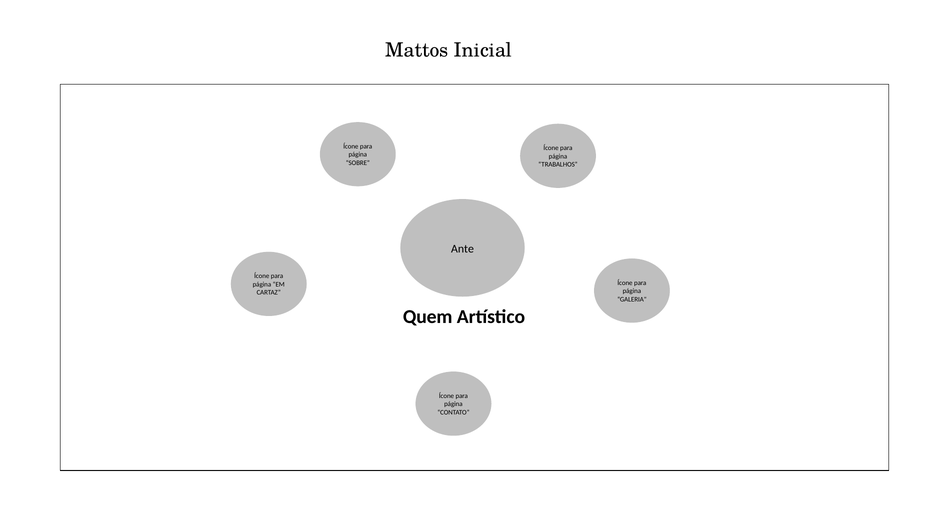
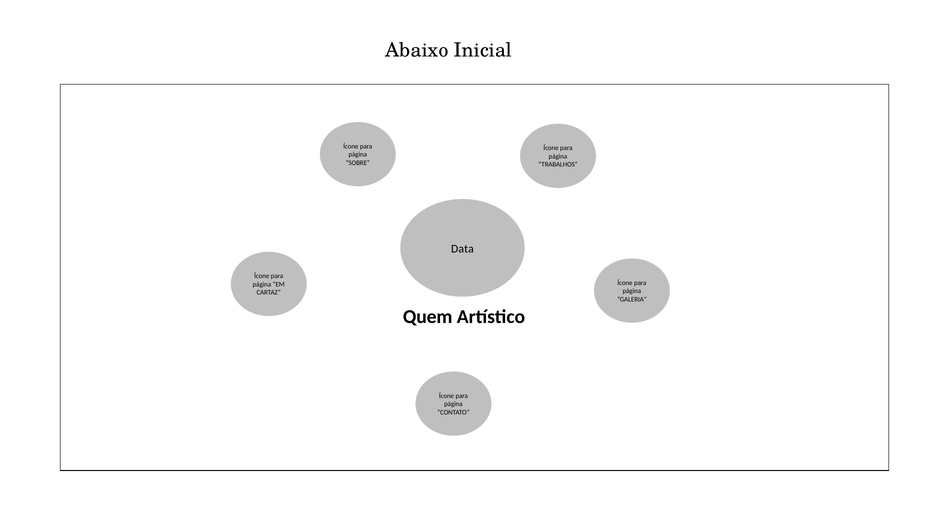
Mattos: Mattos -> Abaixo
Ante: Ante -> Data
